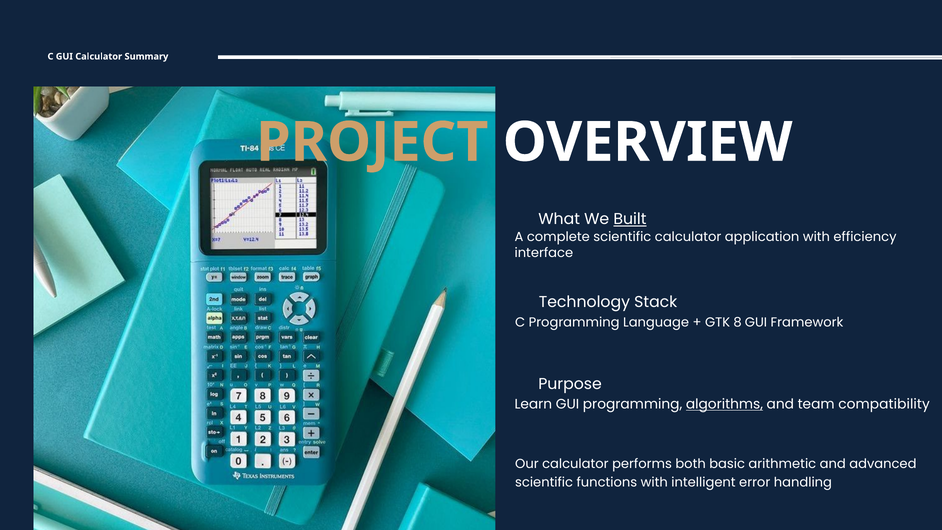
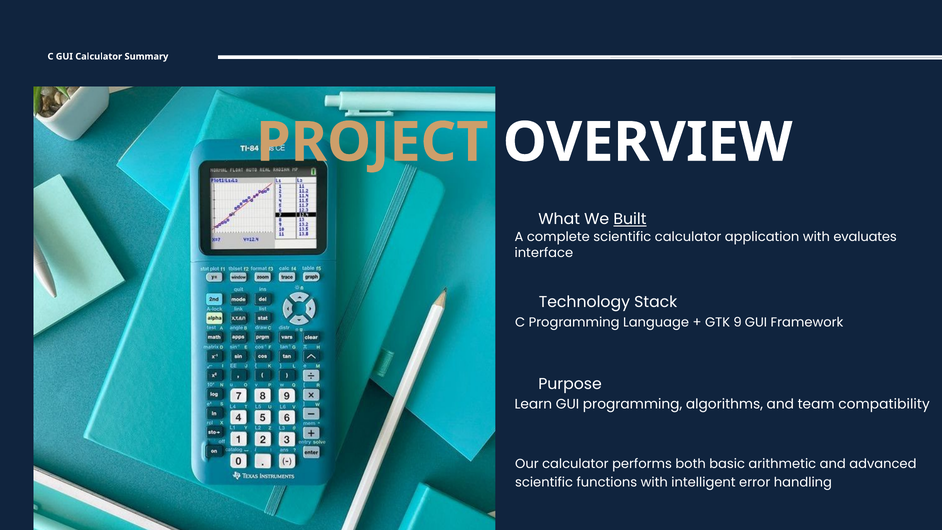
efficiency: efficiency -> evaluates
8: 8 -> 9
algorithms underline: present -> none
